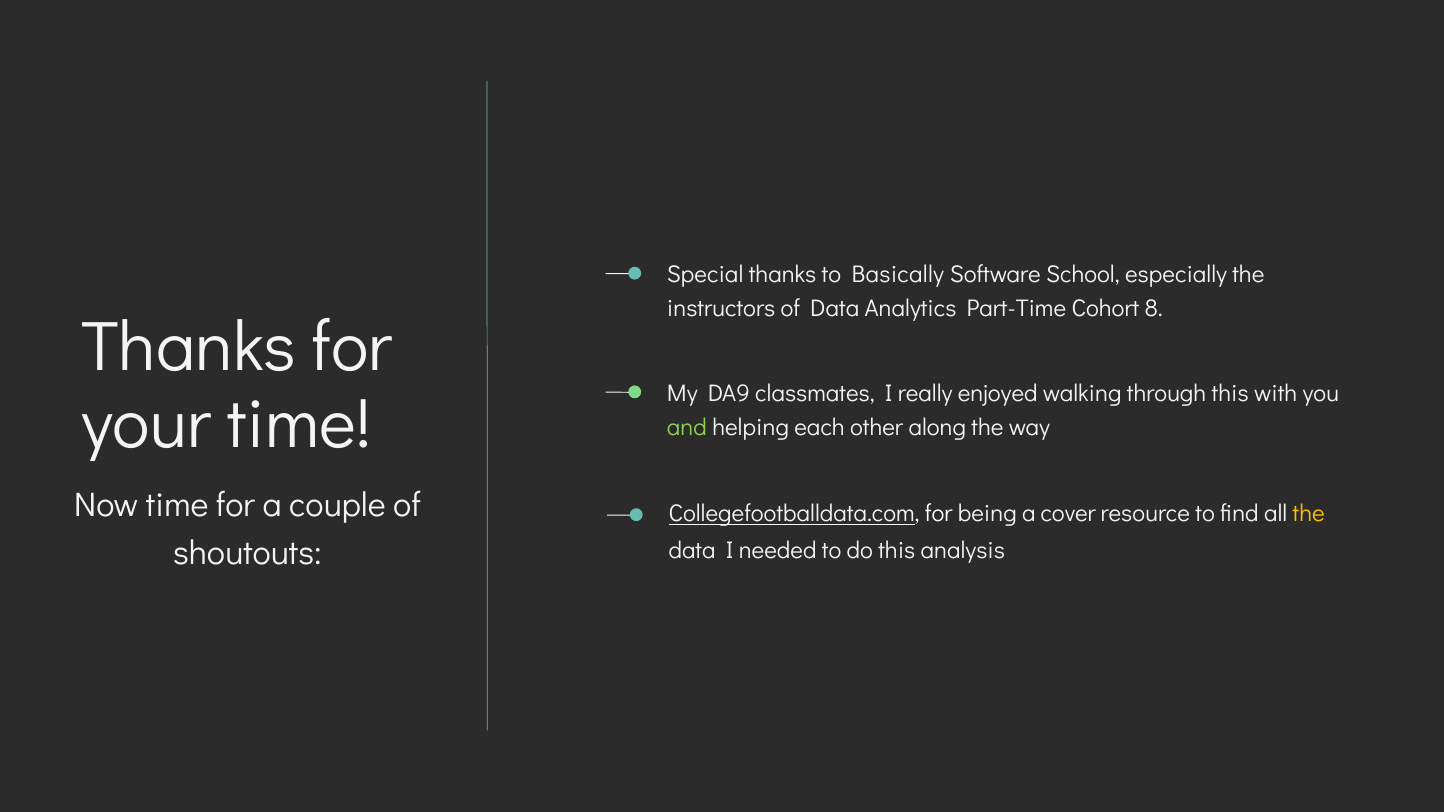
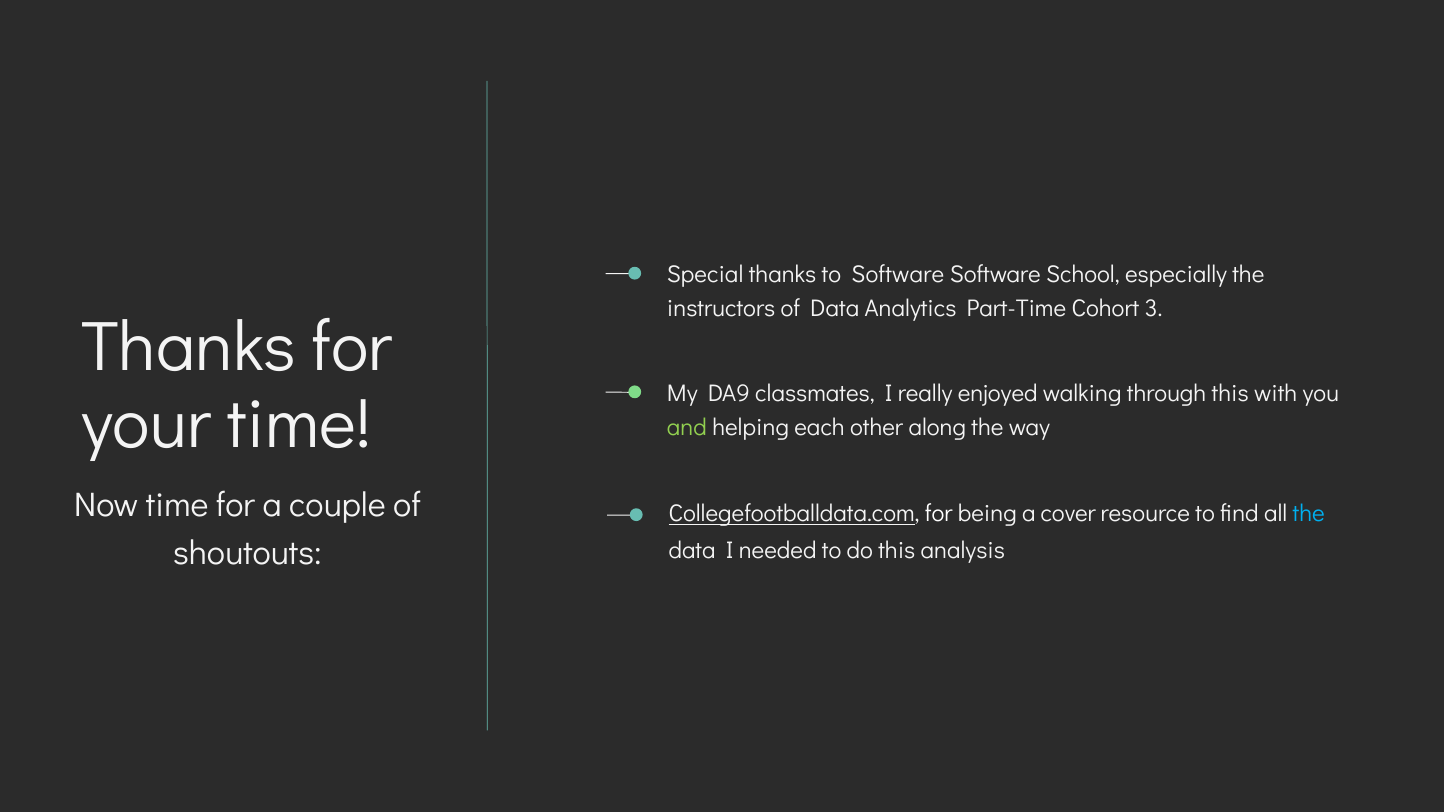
to Basically: Basically -> Software
8: 8 -> 3
the at (1309, 514) colour: yellow -> light blue
